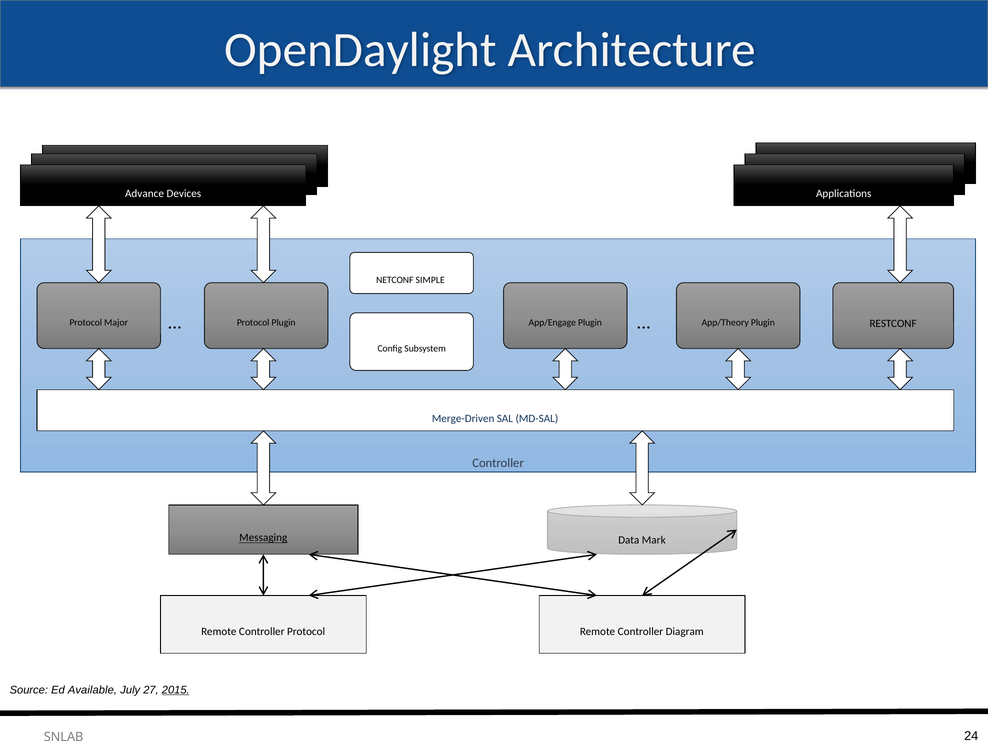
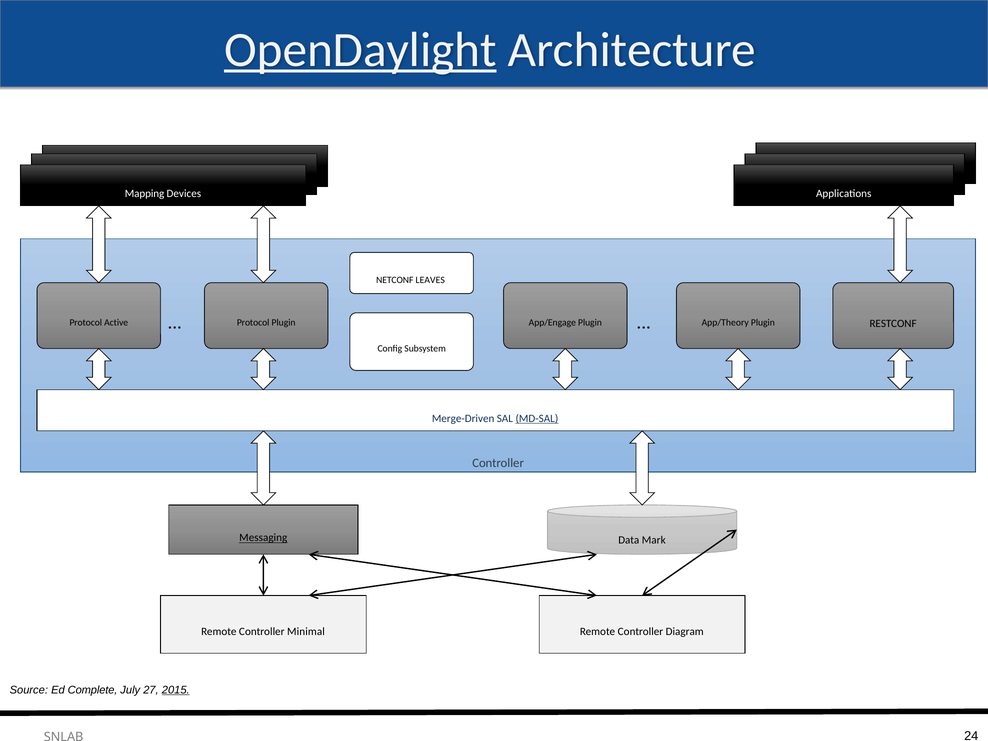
OpenDaylight underline: none -> present
Advance: Advance -> Mapping
SIMPLE: SIMPLE -> LEAVES
Major: Major -> Active
MD-SAL underline: none -> present
Controller Protocol: Protocol -> Minimal
Available: Available -> Complete
